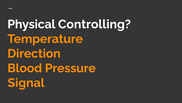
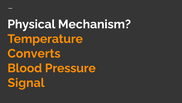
Controlling: Controlling -> Mechanism
Direction: Direction -> Converts
